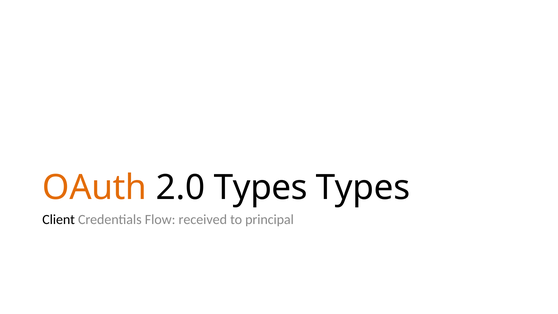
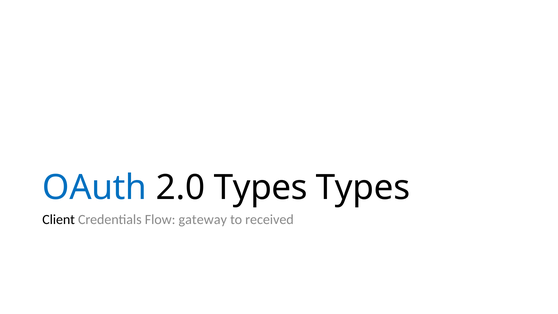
OAuth colour: orange -> blue
received: received -> gateway
principal: principal -> received
